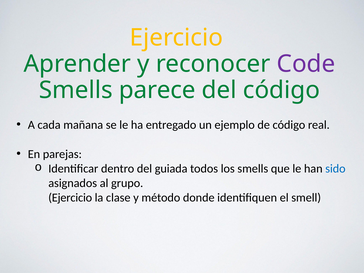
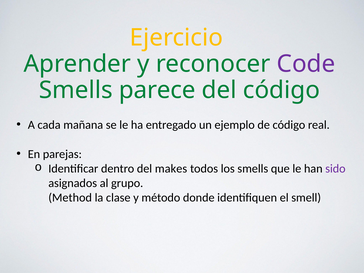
guiada: guiada -> makes
sido colour: blue -> purple
Ejercicio at (70, 198): Ejercicio -> Method
